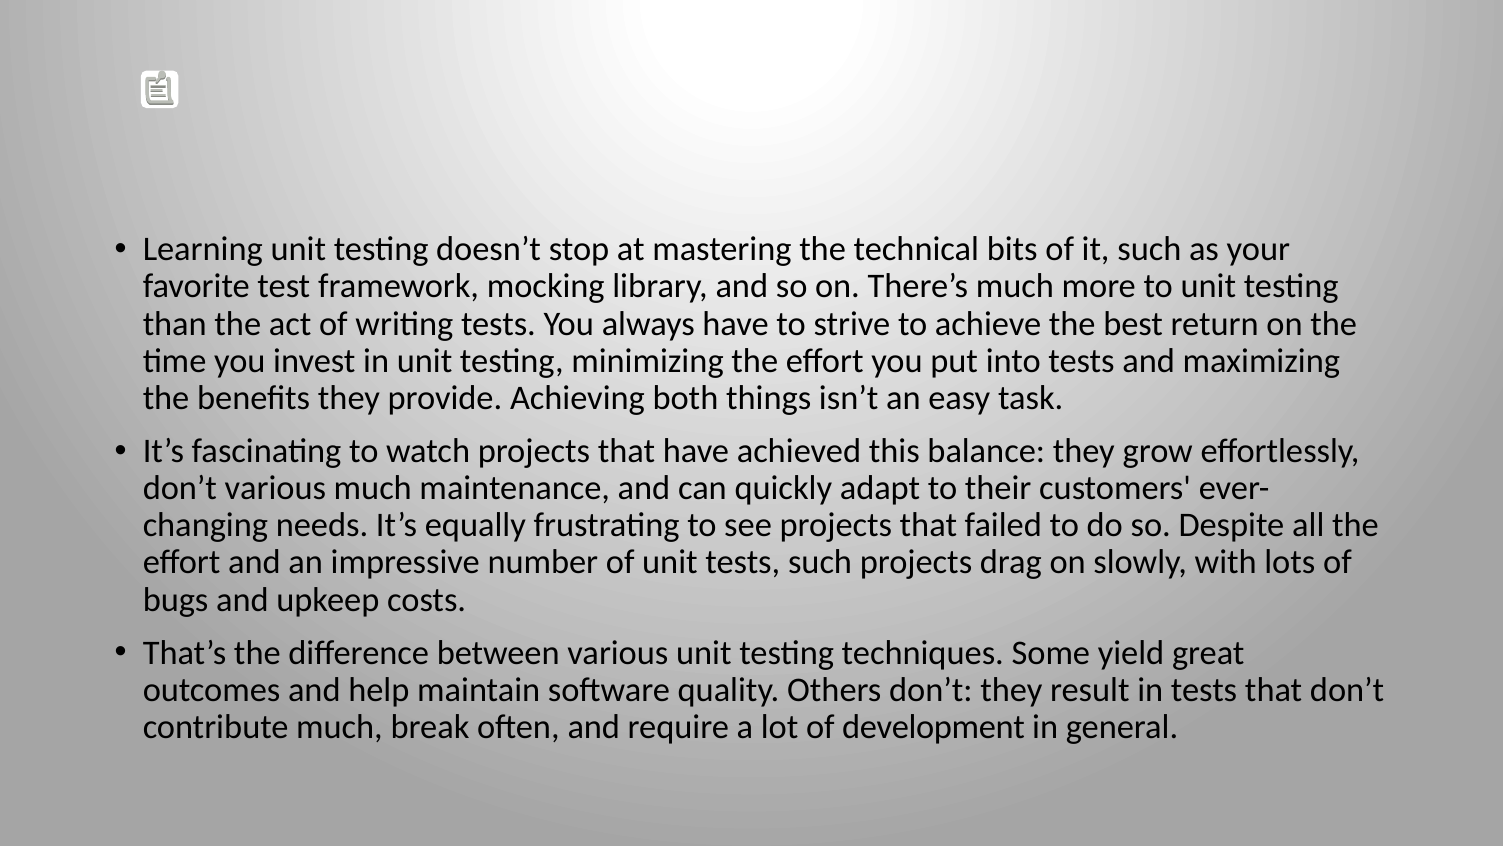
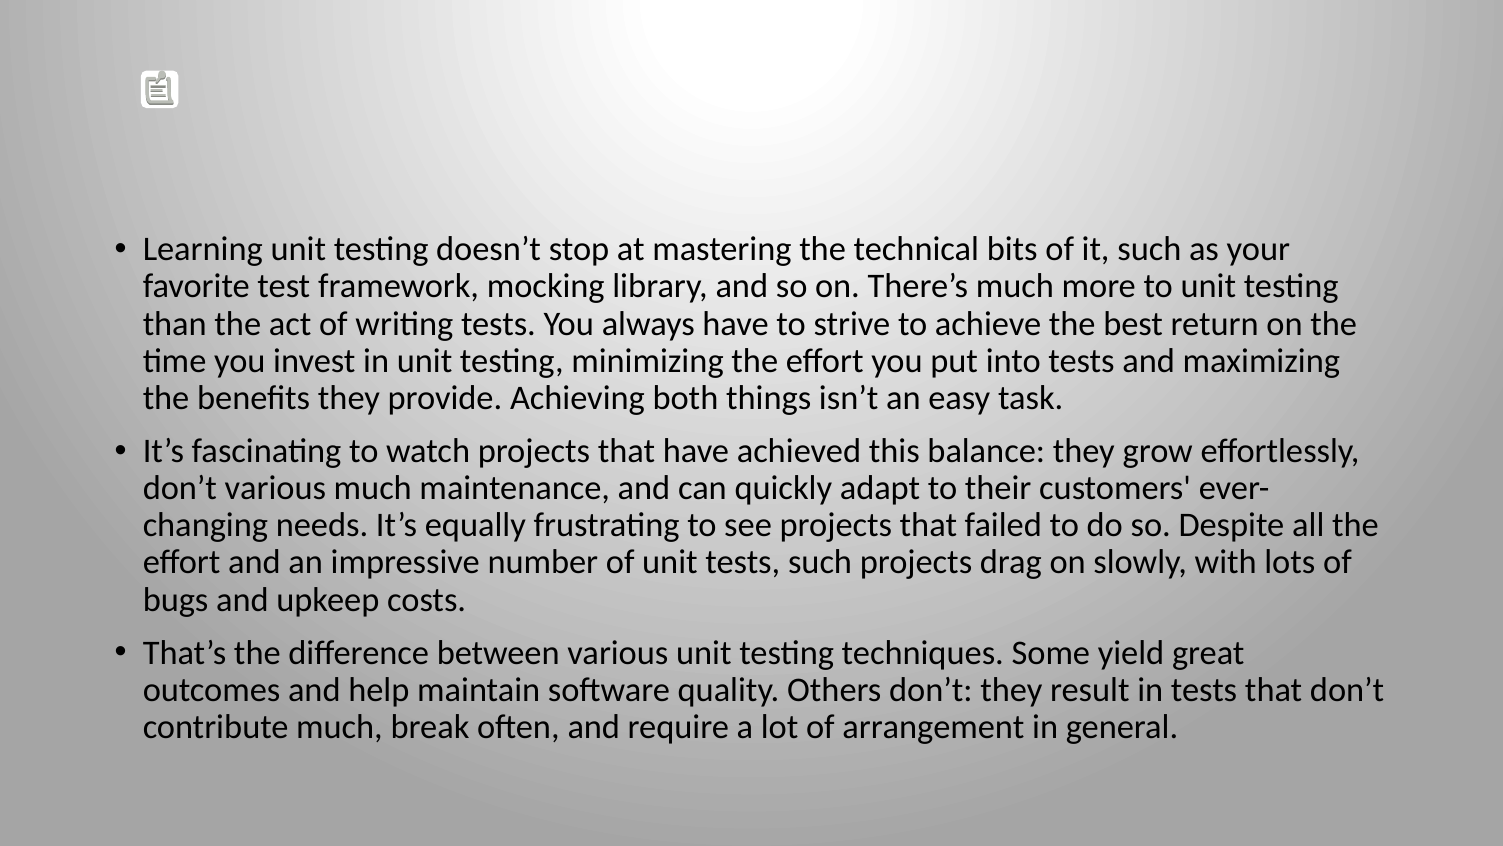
development: development -> arrangement
